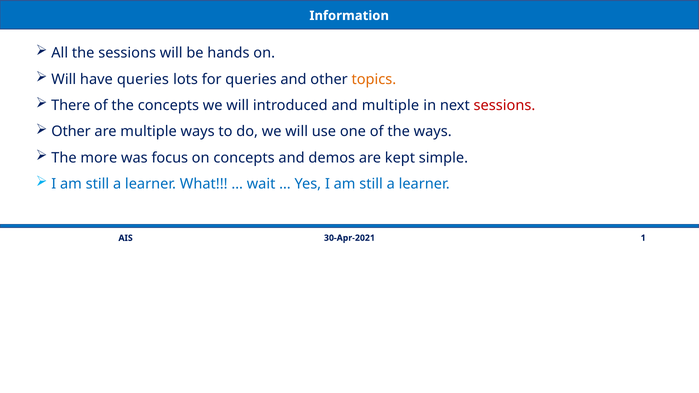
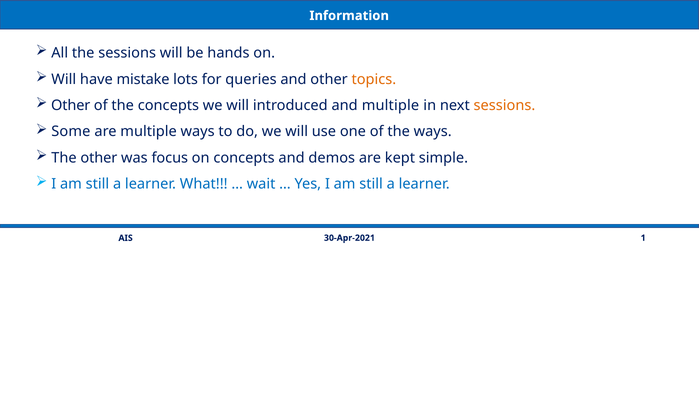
have queries: queries -> mistake
There at (71, 105): There -> Other
sessions at (504, 105) colour: red -> orange
Other at (71, 132): Other -> Some
The more: more -> other
